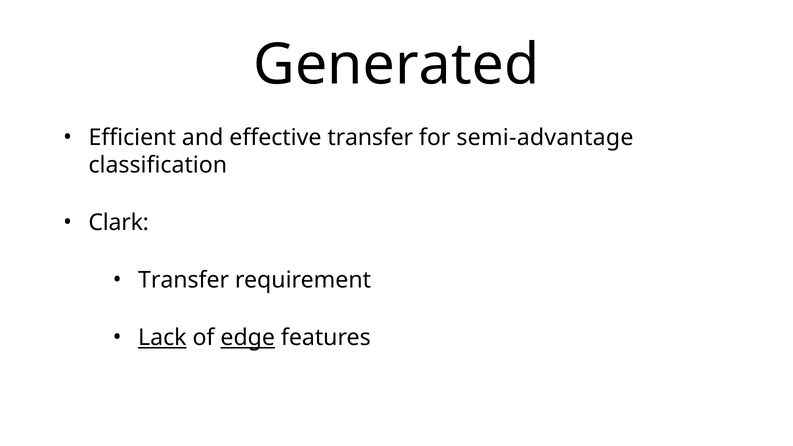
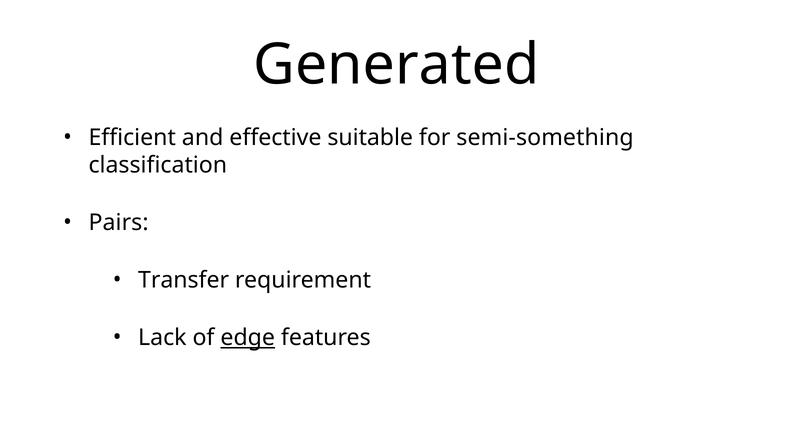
effective transfer: transfer -> suitable
semi-advantage: semi-advantage -> semi-something
Clark: Clark -> Pairs
Lack underline: present -> none
